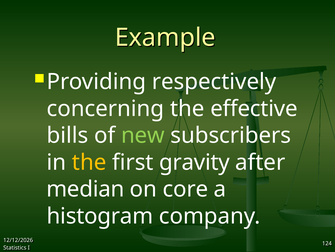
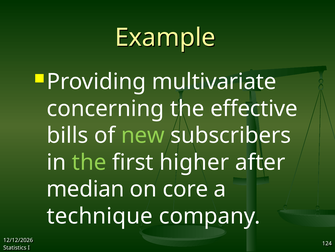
respectively: respectively -> multivariate
the at (89, 162) colour: yellow -> light green
gravity: gravity -> higher
histogram: histogram -> technique
